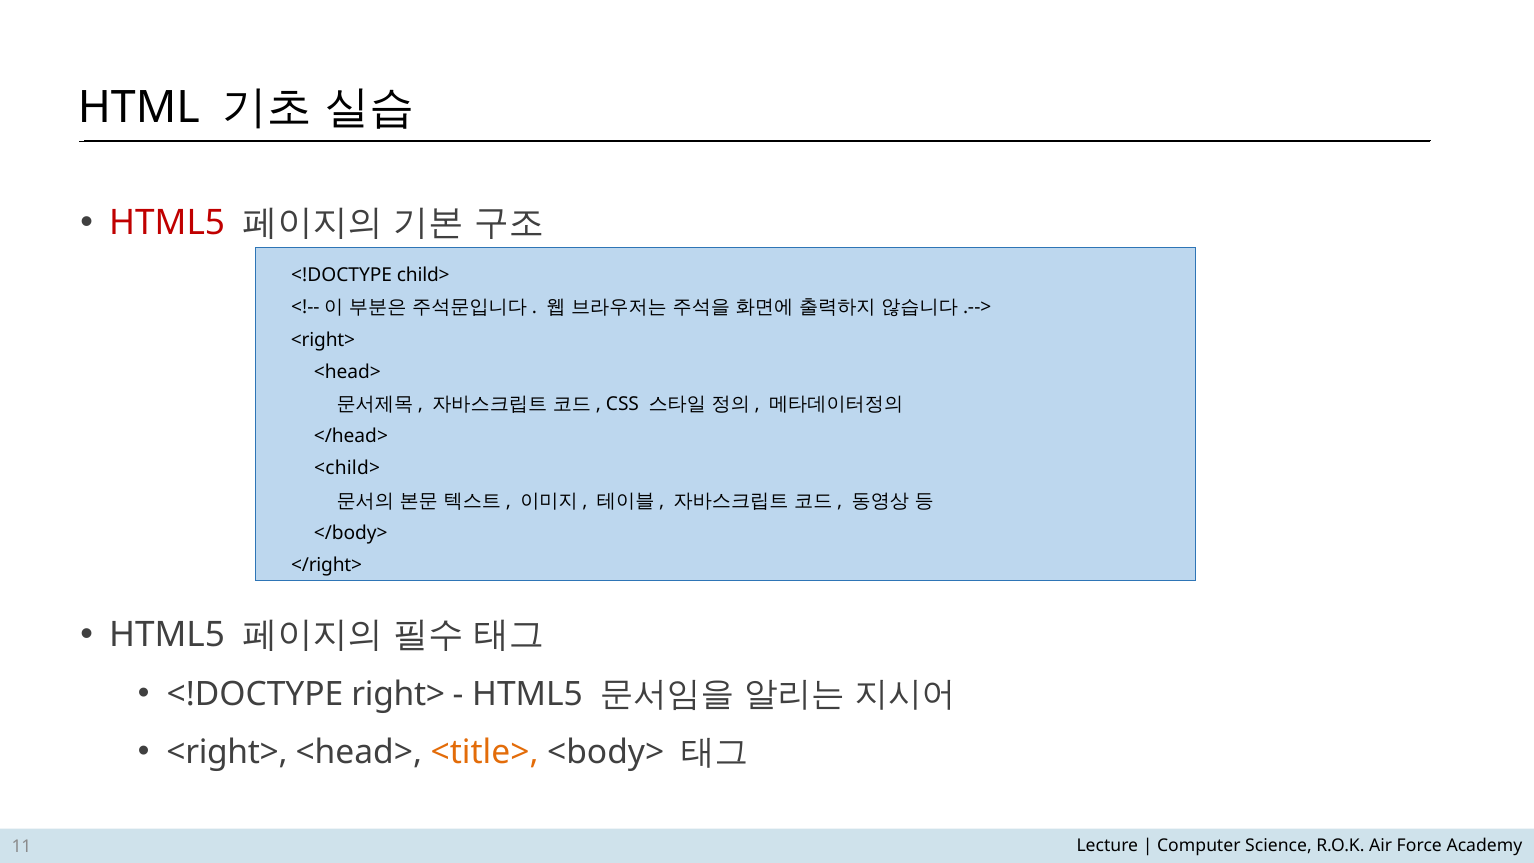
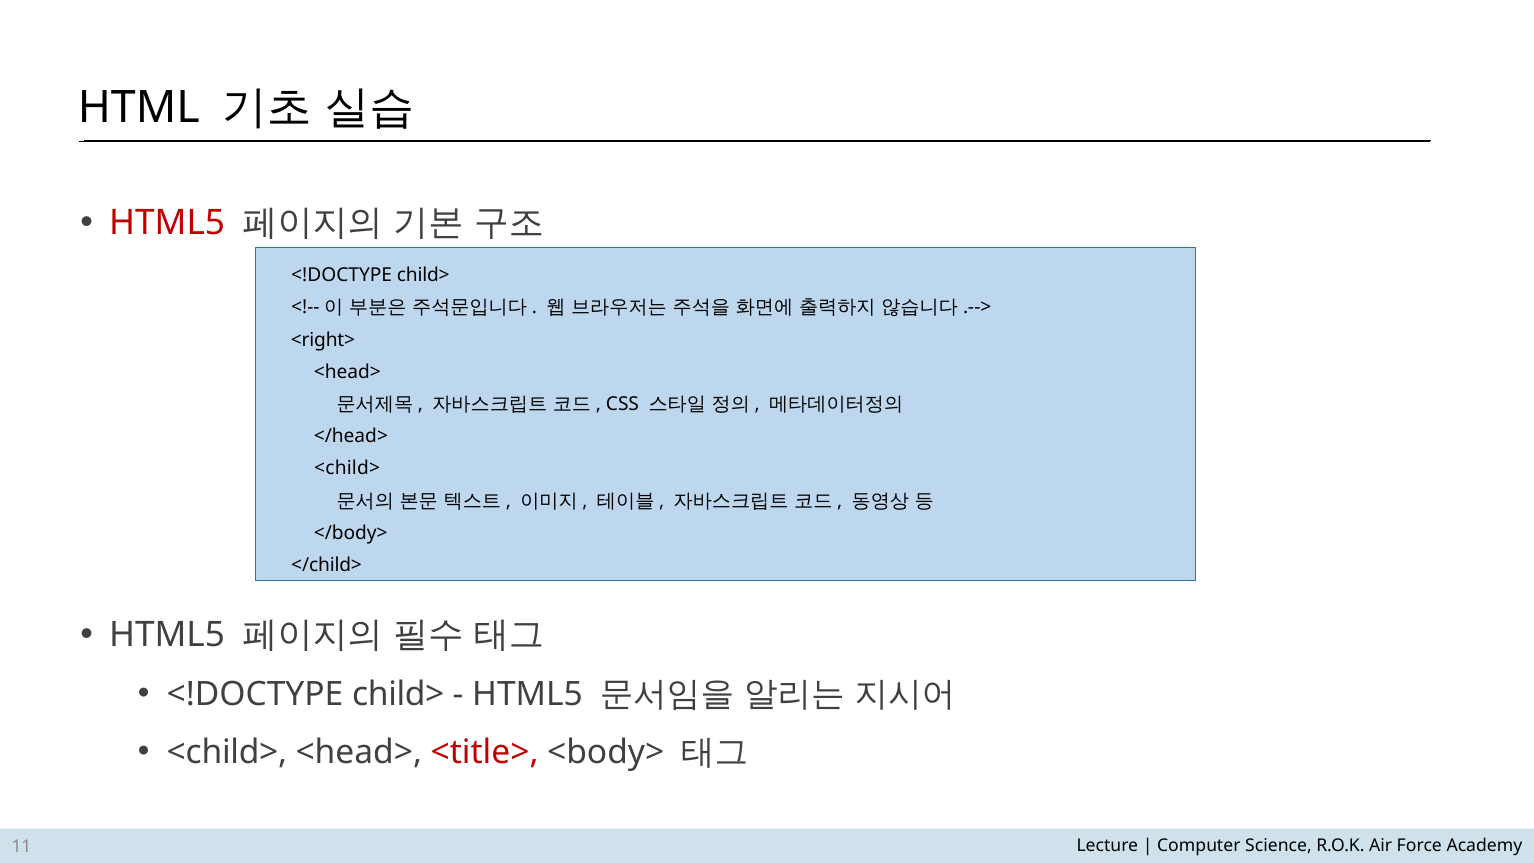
</right>: </right> -> </child>
right> at (398, 694): right> -> child>
<right> at (227, 753): <right> -> <child>
<title> colour: orange -> red
